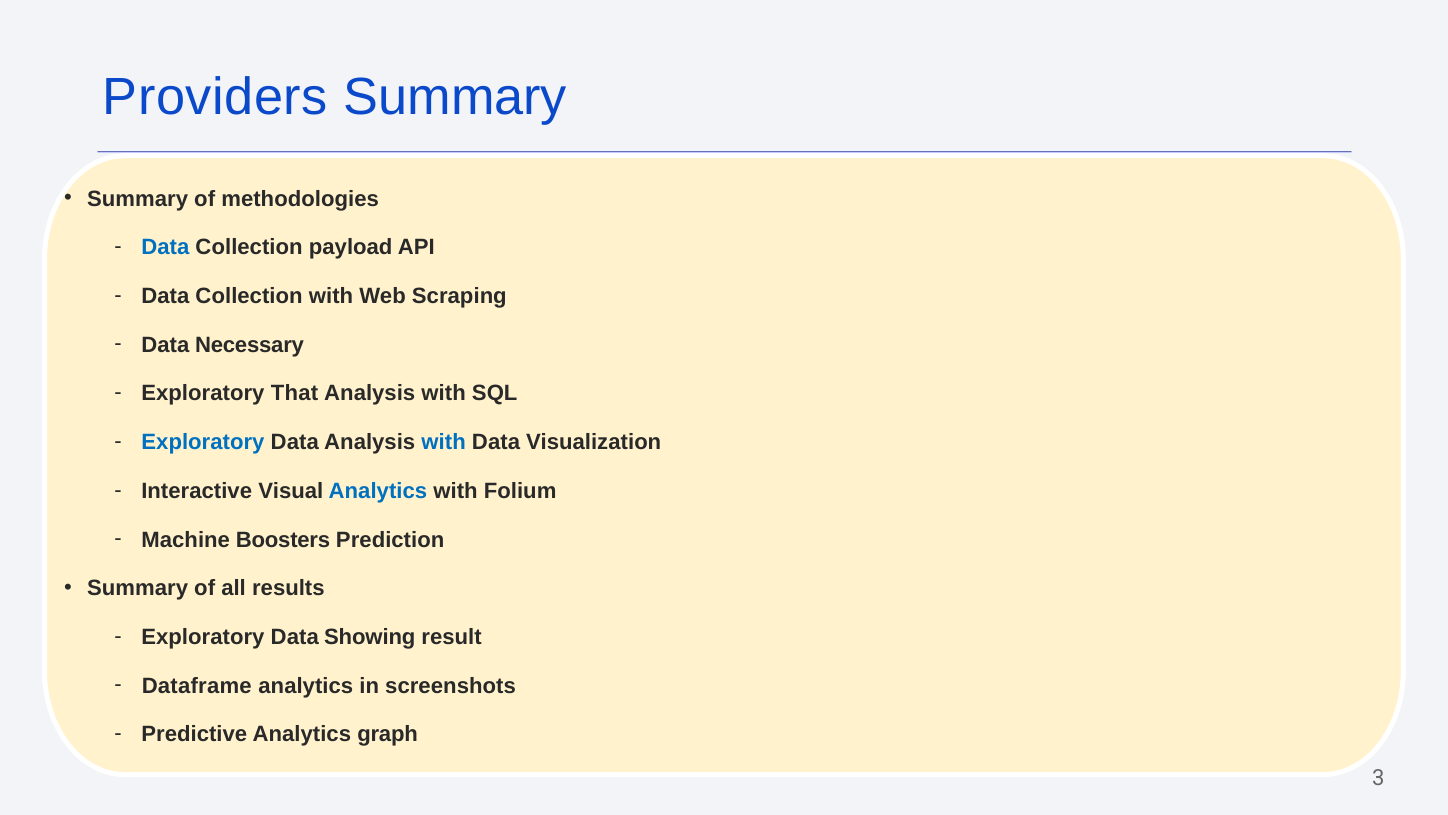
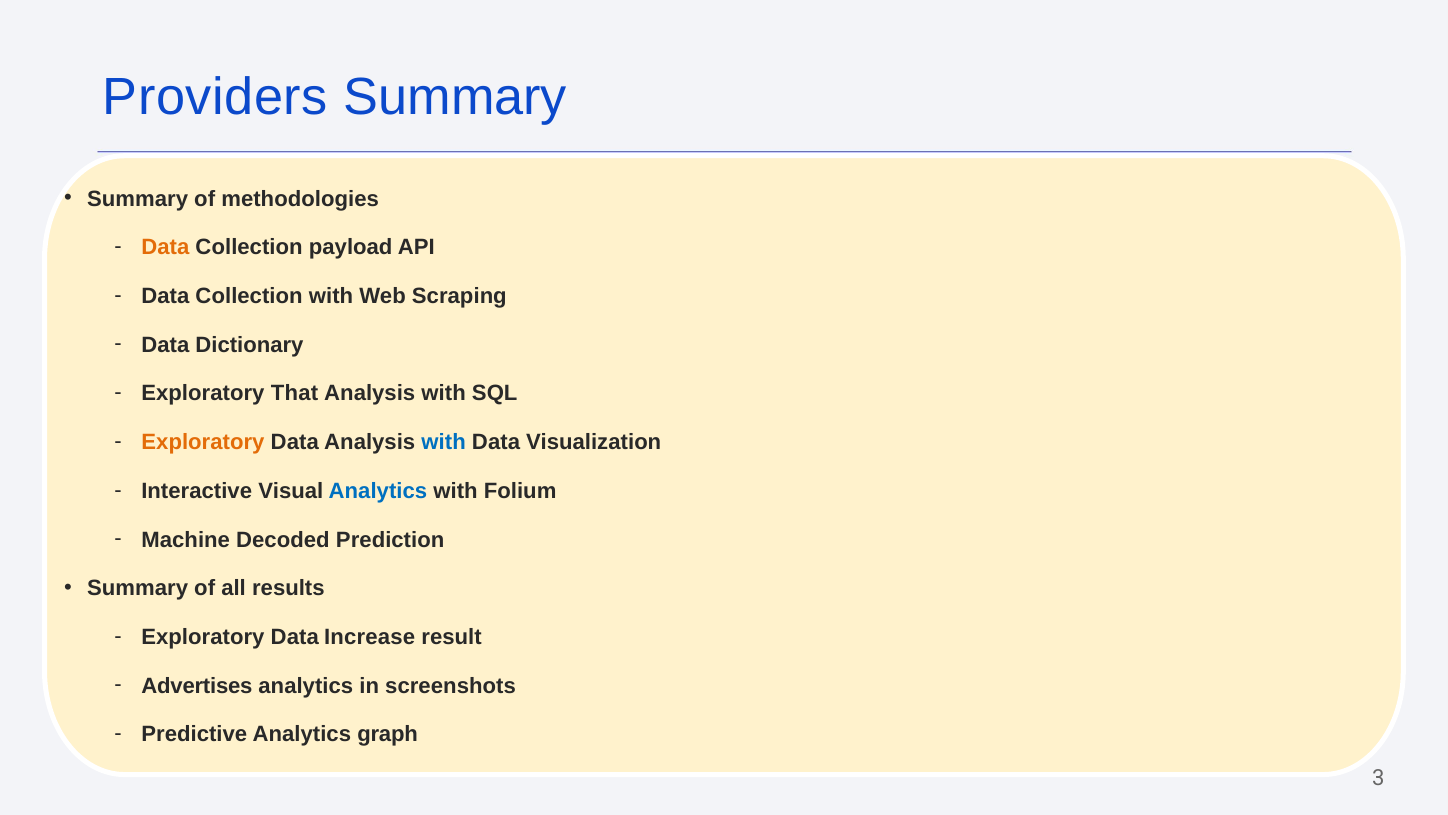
Data at (165, 247) colour: blue -> orange
Necessary: Necessary -> Dictionary
Exploratory at (203, 442) colour: blue -> orange
Boosters: Boosters -> Decoded
Showing: Showing -> Increase
Dataframe: Dataframe -> Advertises
